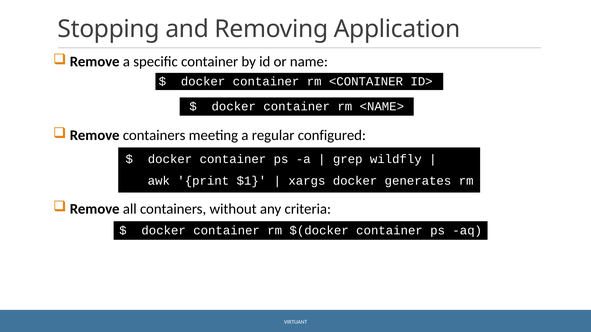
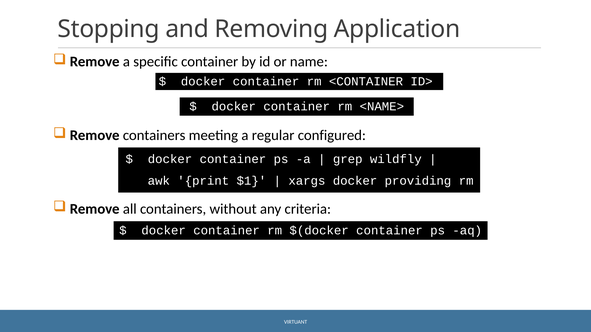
generates: generates -> providing
